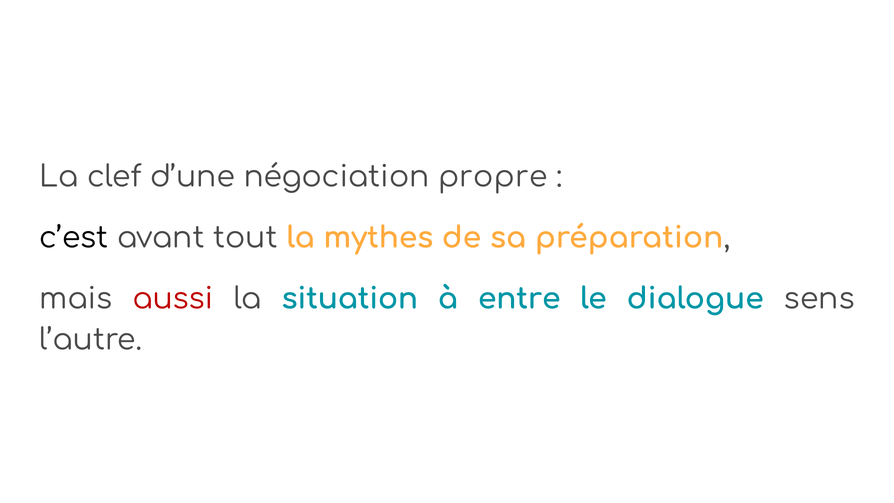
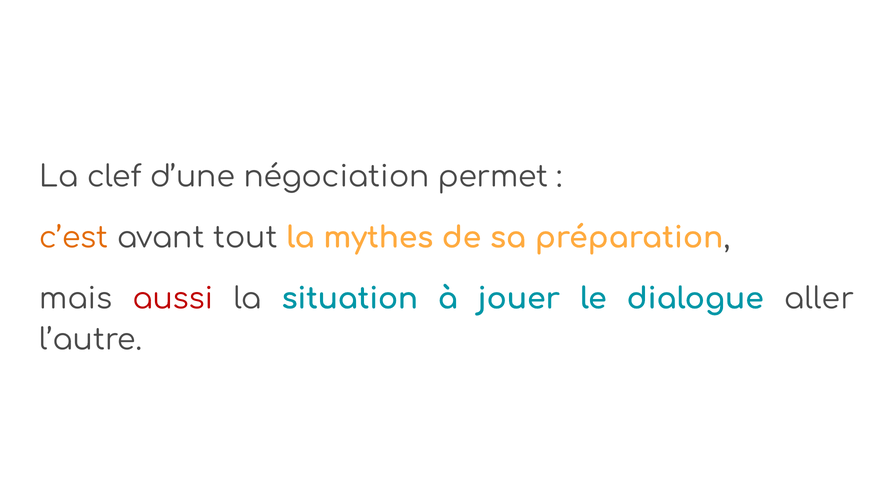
propre: propre -> permet
c’est colour: black -> orange
entre: entre -> jouer
sens: sens -> aller
